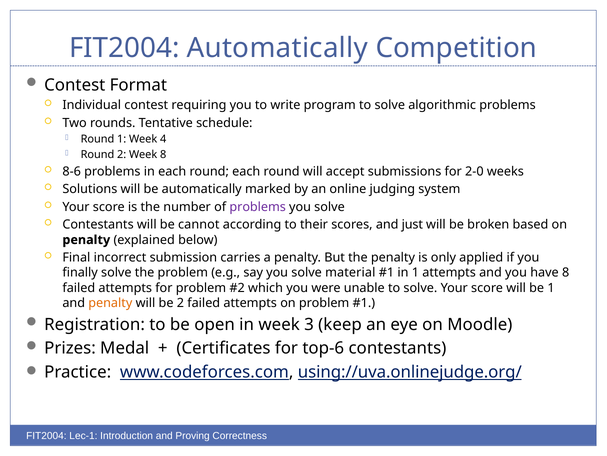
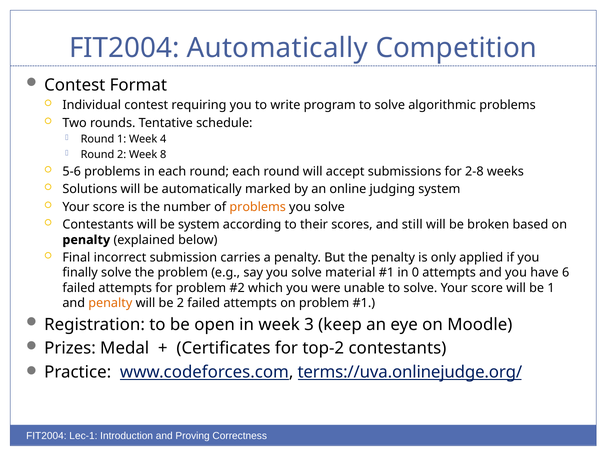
8-6: 8-6 -> 5-6
2-0: 2-0 -> 2-8
problems at (258, 207) colour: purple -> orange
be cannot: cannot -> system
just: just -> still
in 1: 1 -> 0
have 8: 8 -> 6
top-6: top-6 -> top-2
using://uva.onlinejudge.org/: using://uva.onlinejudge.org/ -> terms://uva.onlinejudge.org/
